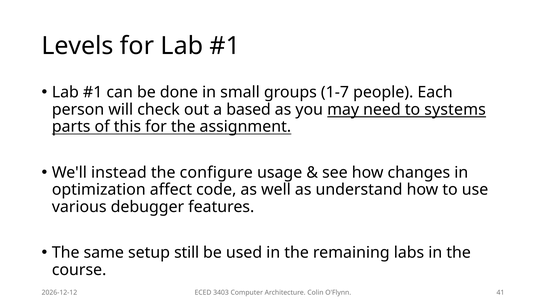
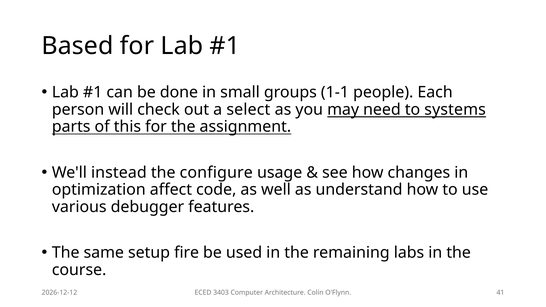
Levels: Levels -> Based
1-7: 1-7 -> 1-1
based: based -> select
still: still -> fire
